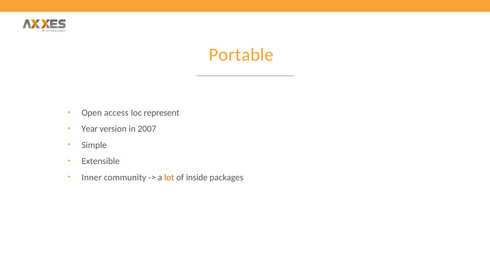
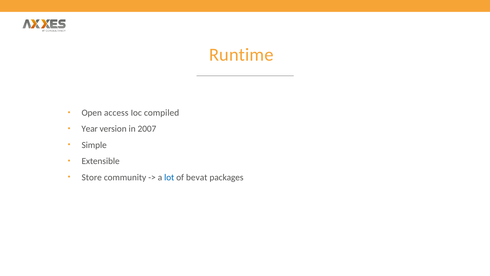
Portable: Portable -> Runtime
represent: represent -> compiled
Inner: Inner -> Store
lot colour: orange -> blue
inside: inside -> bevat
